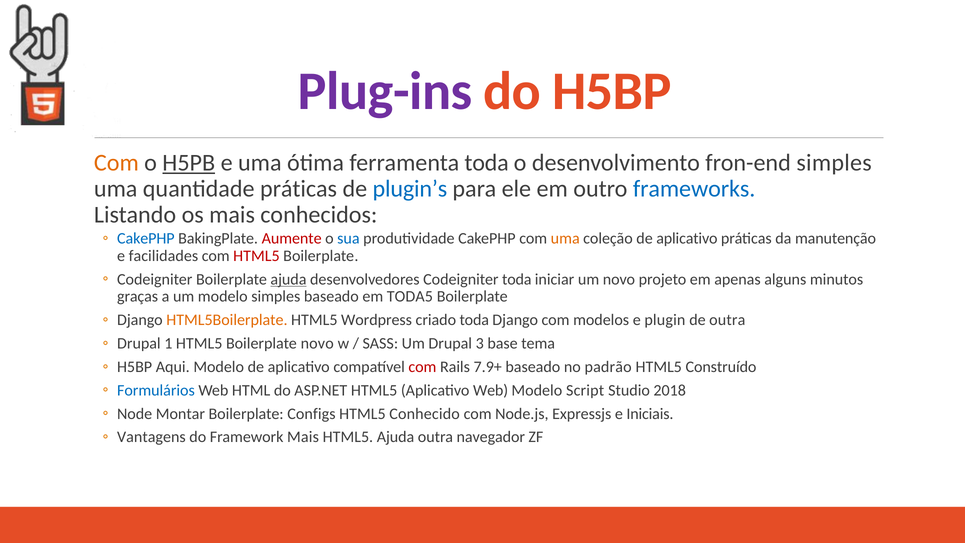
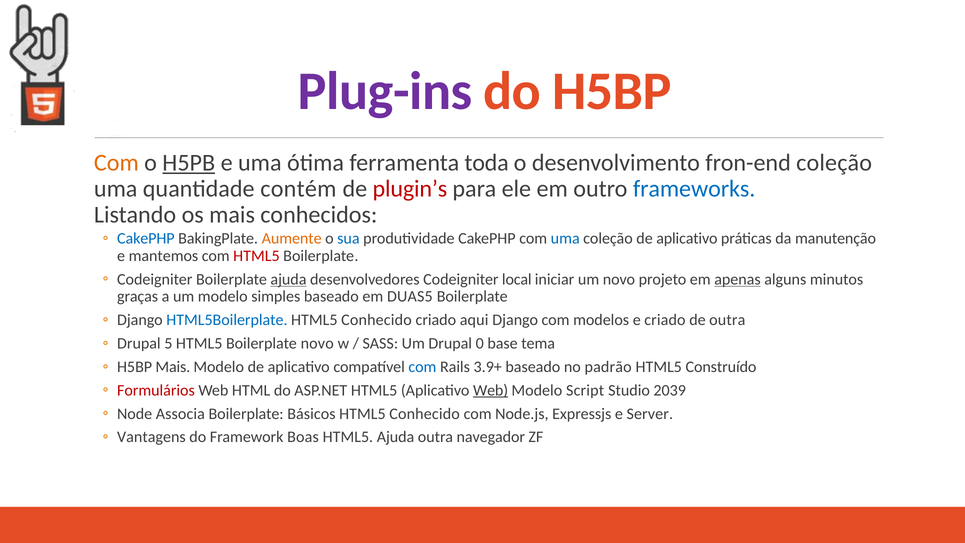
fron-end simples: simples -> coleção
quantidade práticas: práticas -> contém
plugin’s colour: blue -> red
Aumente colour: red -> orange
uma at (565, 238) colour: orange -> blue
facilidades: facilidades -> mantemos
Codeigniter toda: toda -> local
apenas underline: none -> present
TODA5: TODA5 -> DUAS5
HTML5Boilerplate colour: orange -> blue
Wordpress at (377, 320): Wordpress -> Conhecido
criado toda: toda -> aqui
e plugin: plugin -> criado
1: 1 -> 5
3: 3 -> 0
H5BP Aqui: Aqui -> Mais
com at (422, 367) colour: red -> blue
7.9+: 7.9+ -> 3.9+
Formulários colour: blue -> red
Web at (491, 390) underline: none -> present
2018: 2018 -> 2039
Montar: Montar -> Associa
Configs: Configs -> Básicos
Iniciais: Iniciais -> Server
Framework Mais: Mais -> Boas
